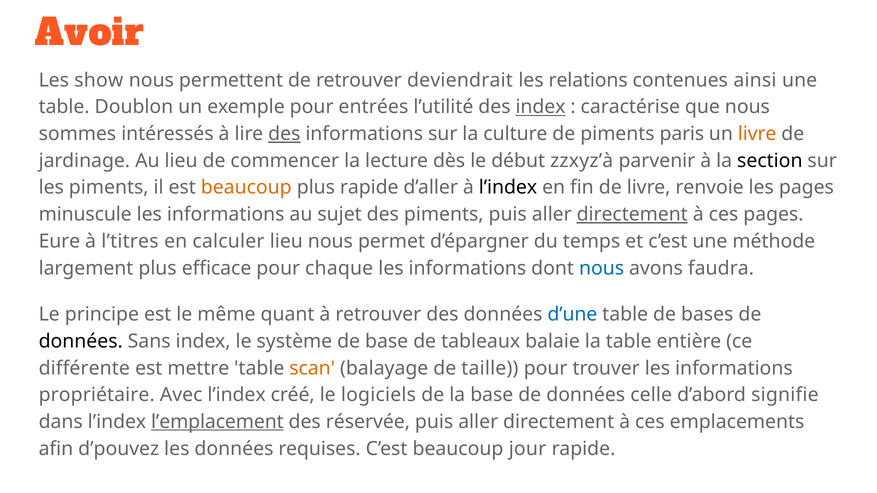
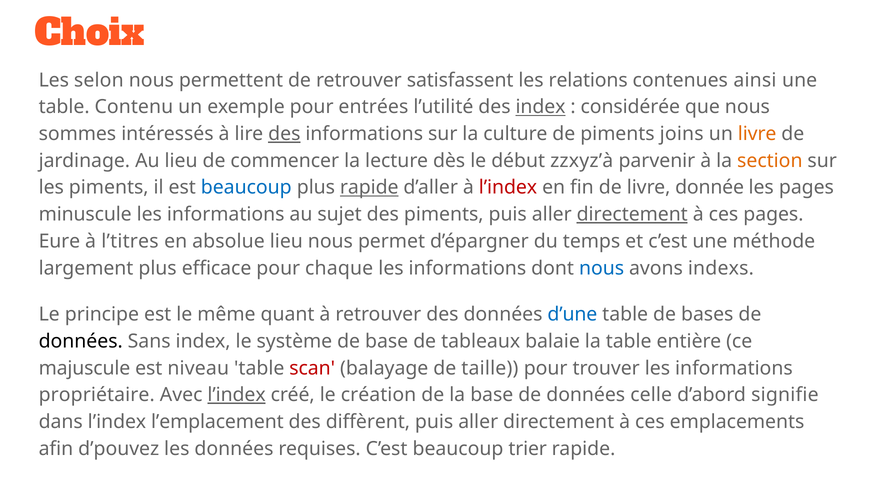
Avoir: Avoir -> Choix
show: show -> selon
deviendrait: deviendrait -> satisfassent
Doublon: Doublon -> Contenu
caractérise: caractérise -> considérée
paris: paris -> joins
section colour: black -> orange
beaucoup at (246, 188) colour: orange -> blue
rapide at (369, 188) underline: none -> present
l’index at (508, 188) colour: black -> red
renvoie: renvoie -> donnée
calculer: calculer -> absolue
faudra: faudra -> indexs
différente: différente -> majuscule
mettre: mettre -> niveau
scan colour: orange -> red
l’index at (237, 395) underline: none -> present
logiciels: logiciels -> création
l’emplacement underline: present -> none
réservée: réservée -> diffèrent
jour: jour -> trier
